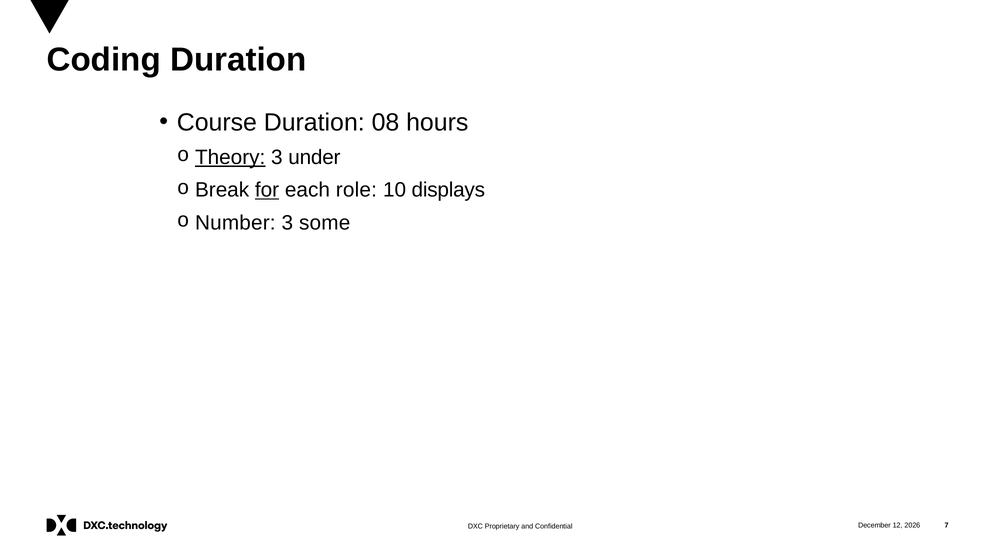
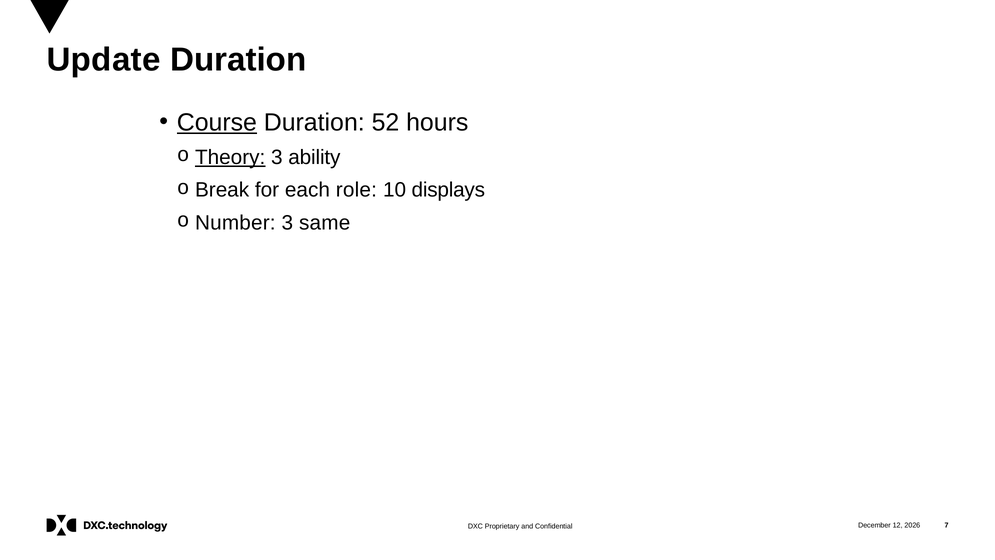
Coding: Coding -> Update
Course underline: none -> present
08: 08 -> 52
under: under -> ability
for underline: present -> none
some: some -> same
